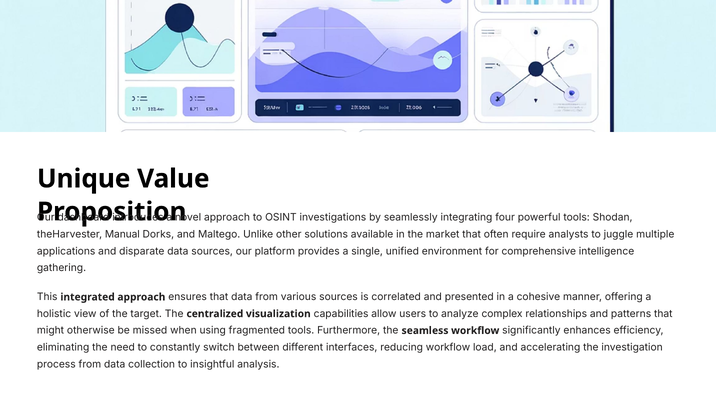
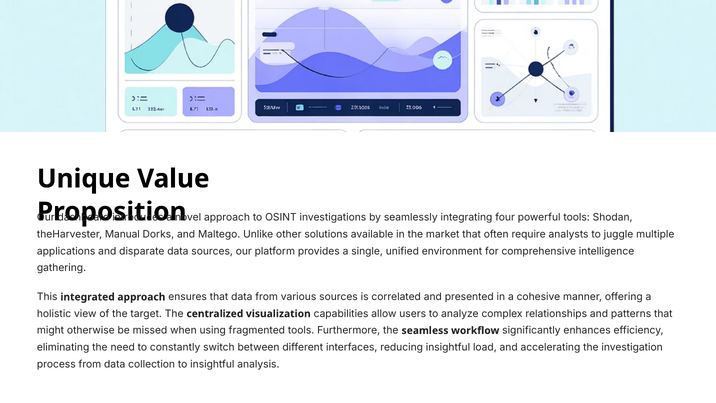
reducing workflow: workflow -> insightful
